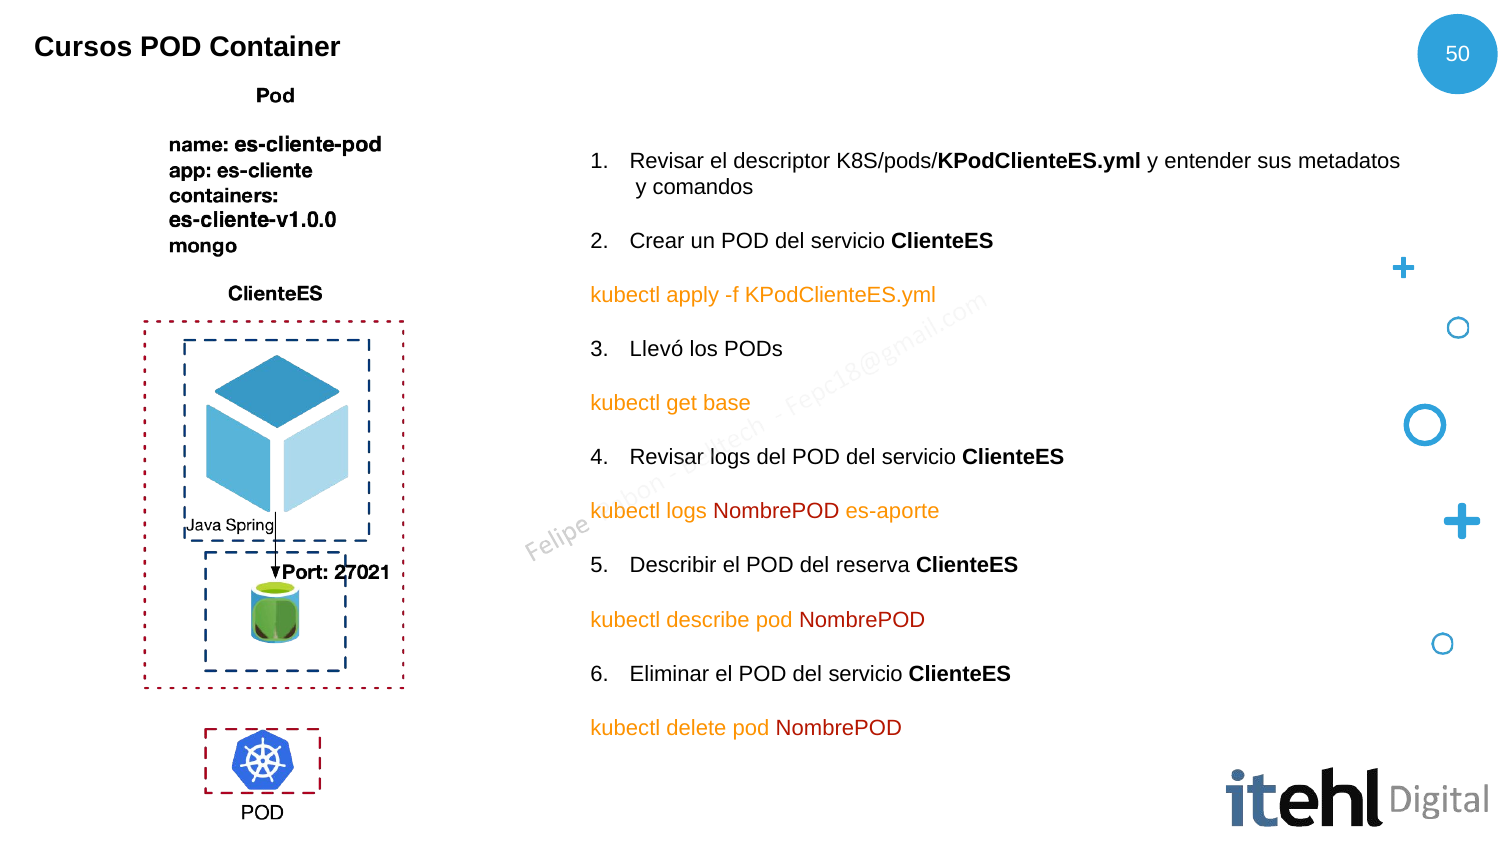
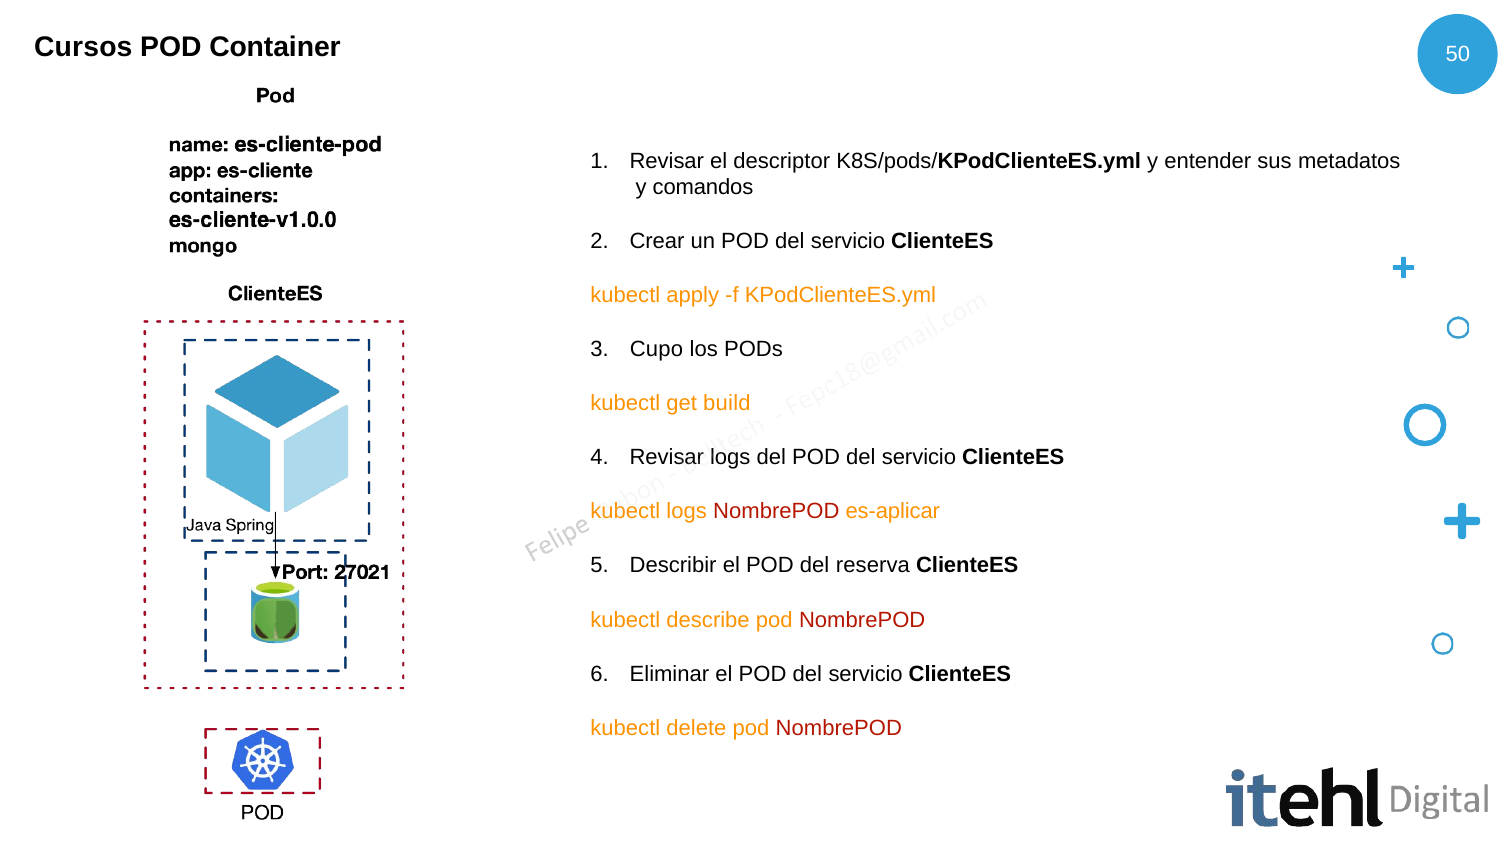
Llevó: Llevó -> Cupo
base: base -> build
es-aporte: es-aporte -> es-aplicar
